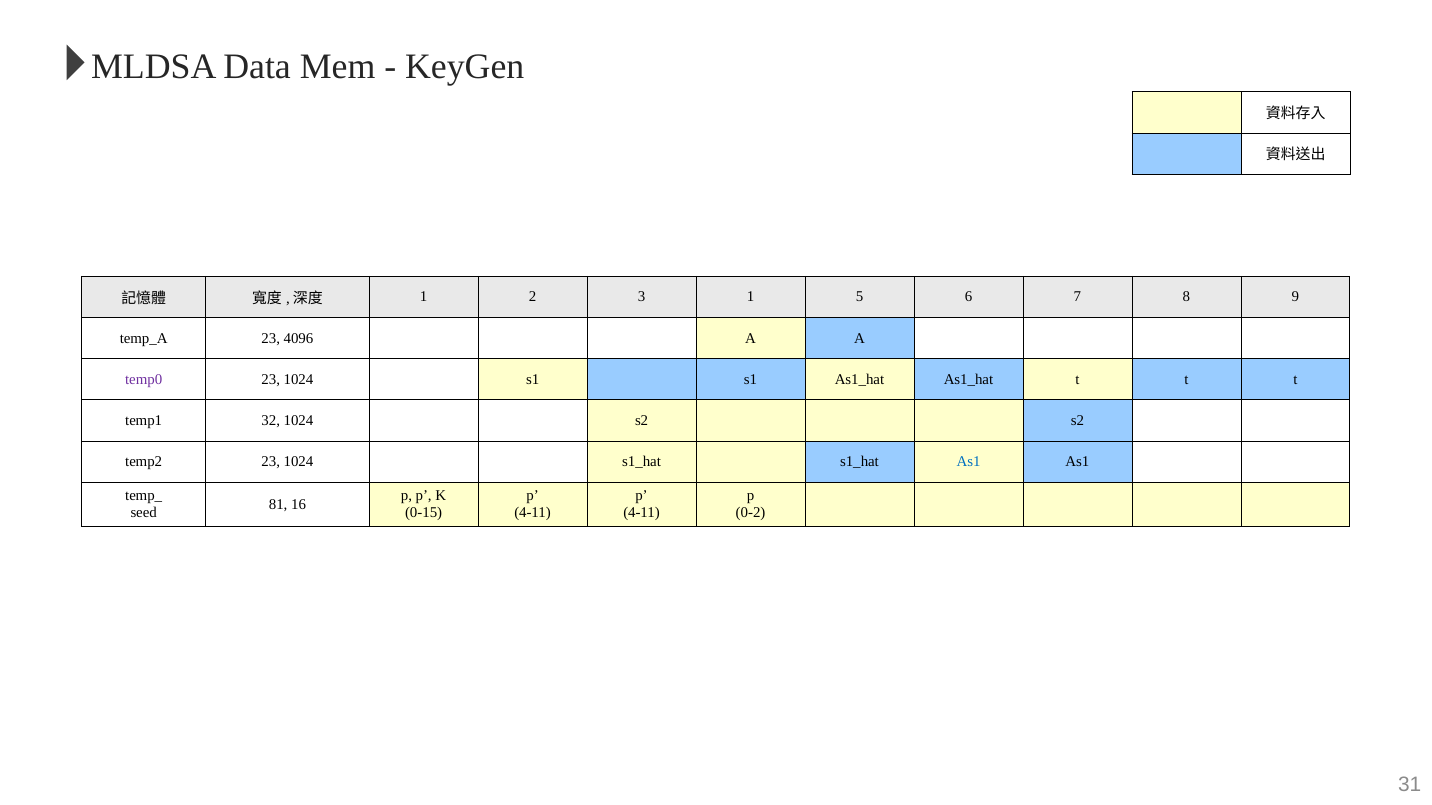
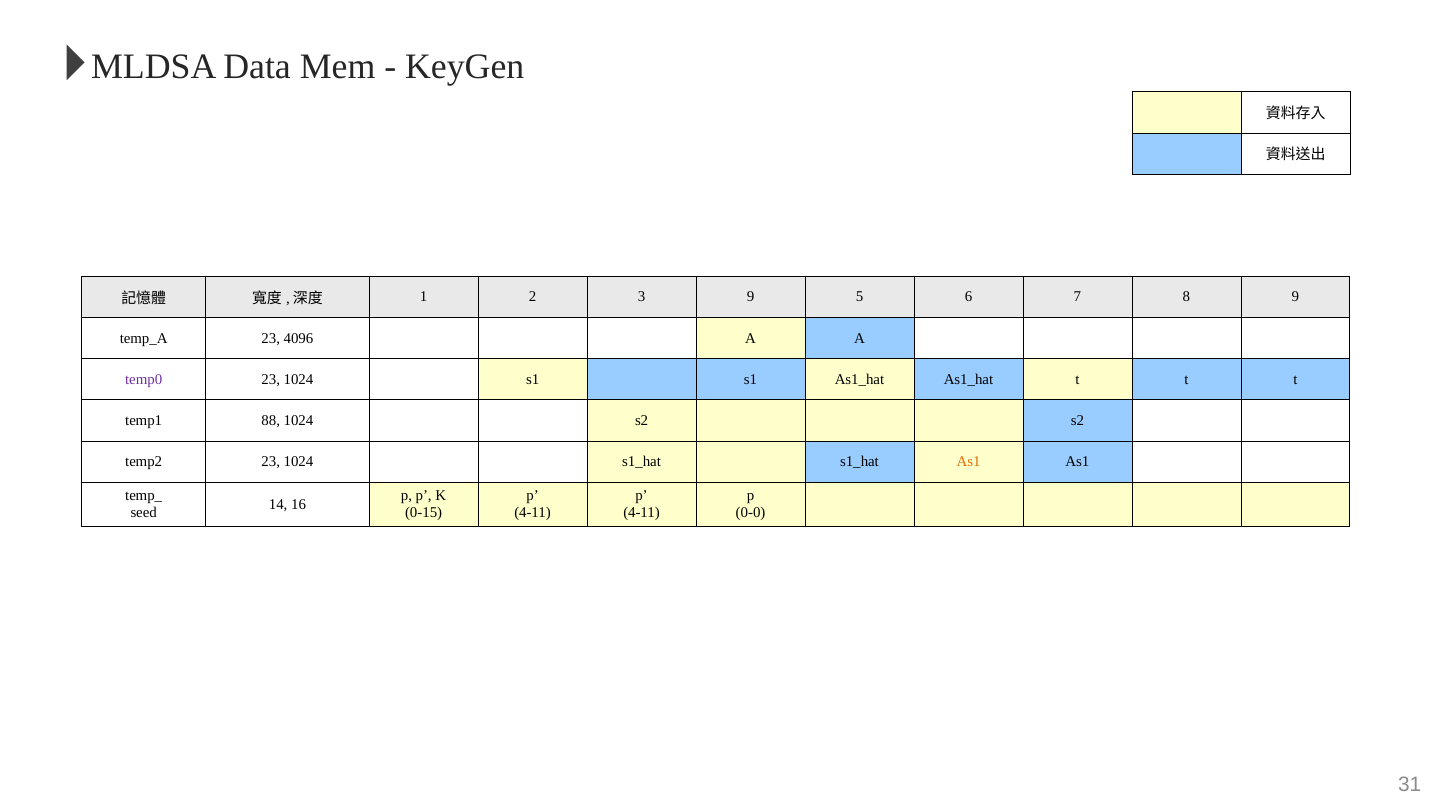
3 1: 1 -> 9
32: 32 -> 88
As1 at (969, 462) colour: blue -> orange
81: 81 -> 14
0-2: 0-2 -> 0-0
